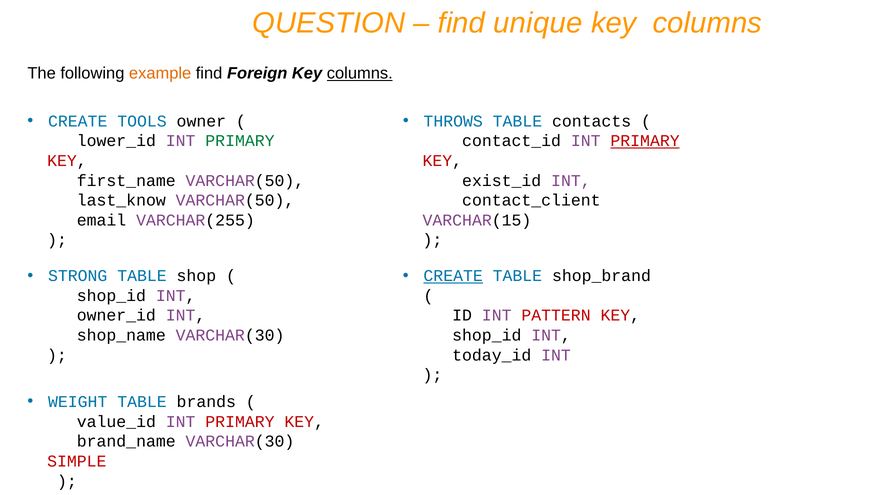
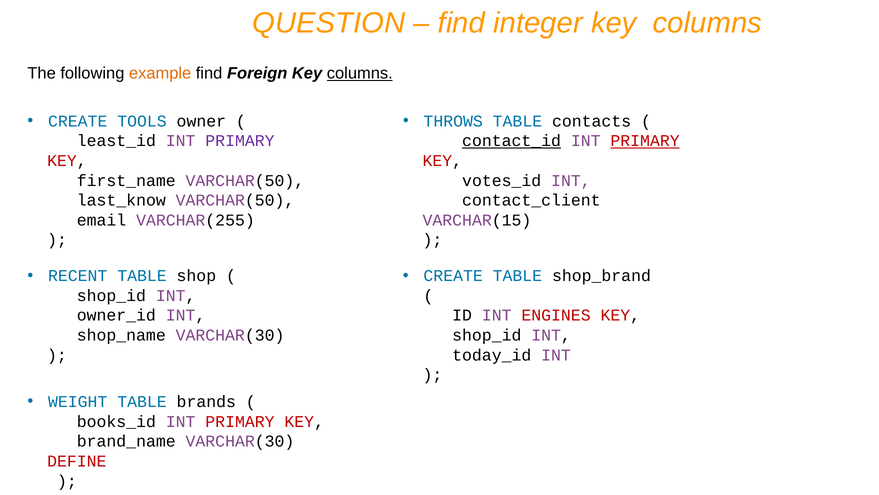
unique: unique -> integer
lower_id: lower_id -> least_id
PRIMARY at (240, 141) colour: green -> purple
contact_id underline: none -> present
exist_id: exist_id -> votes_id
STRONG: STRONG -> RECENT
CREATE at (453, 276) underline: present -> none
PATTERN: PATTERN -> ENGINES
value_id: value_id -> books_id
SIMPLE: SIMPLE -> DEFINE
